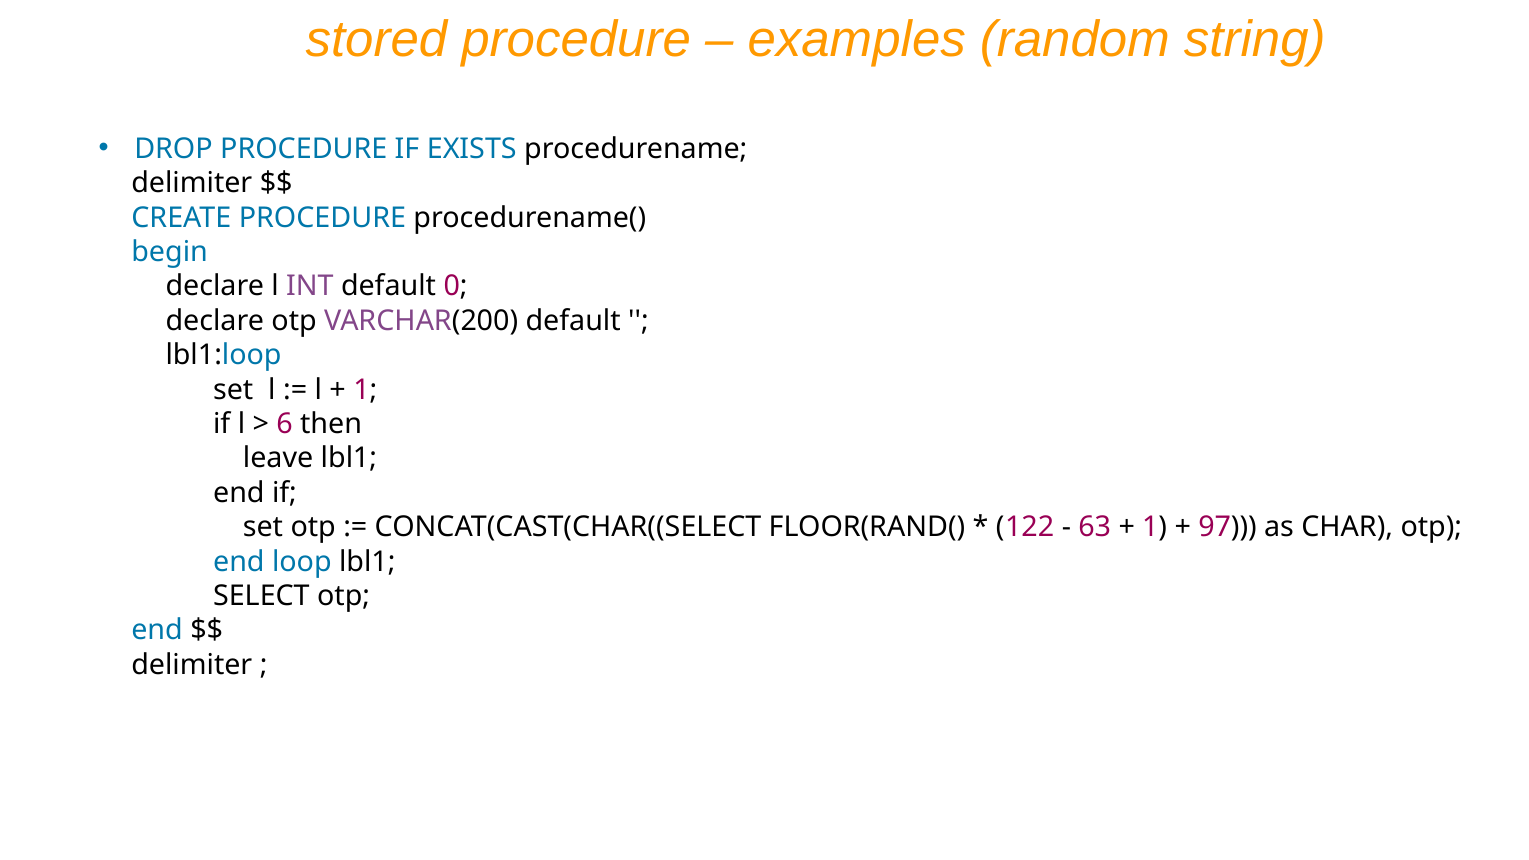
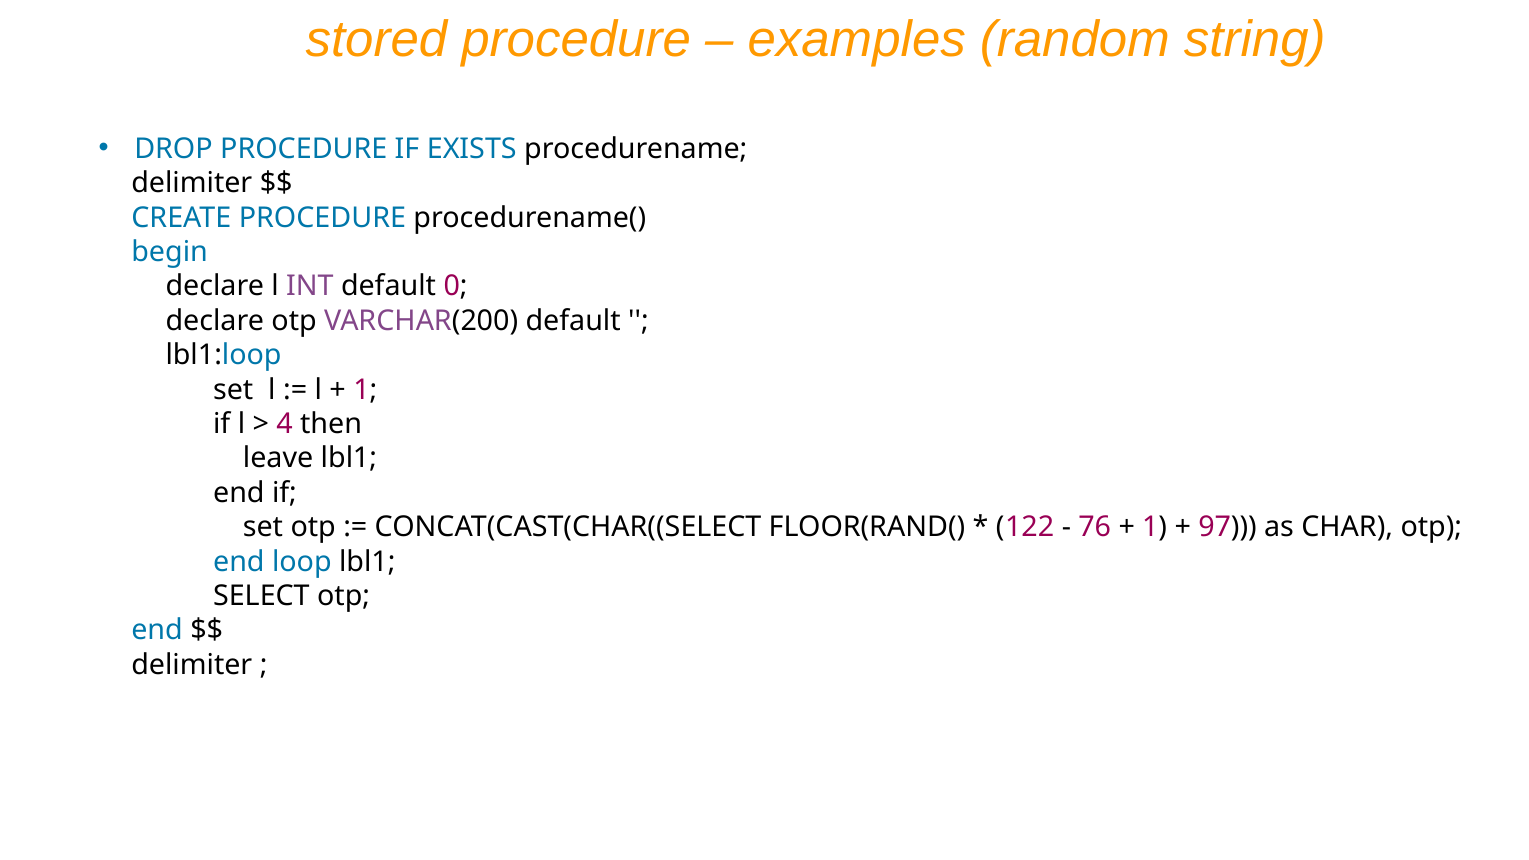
6: 6 -> 4
63: 63 -> 76
